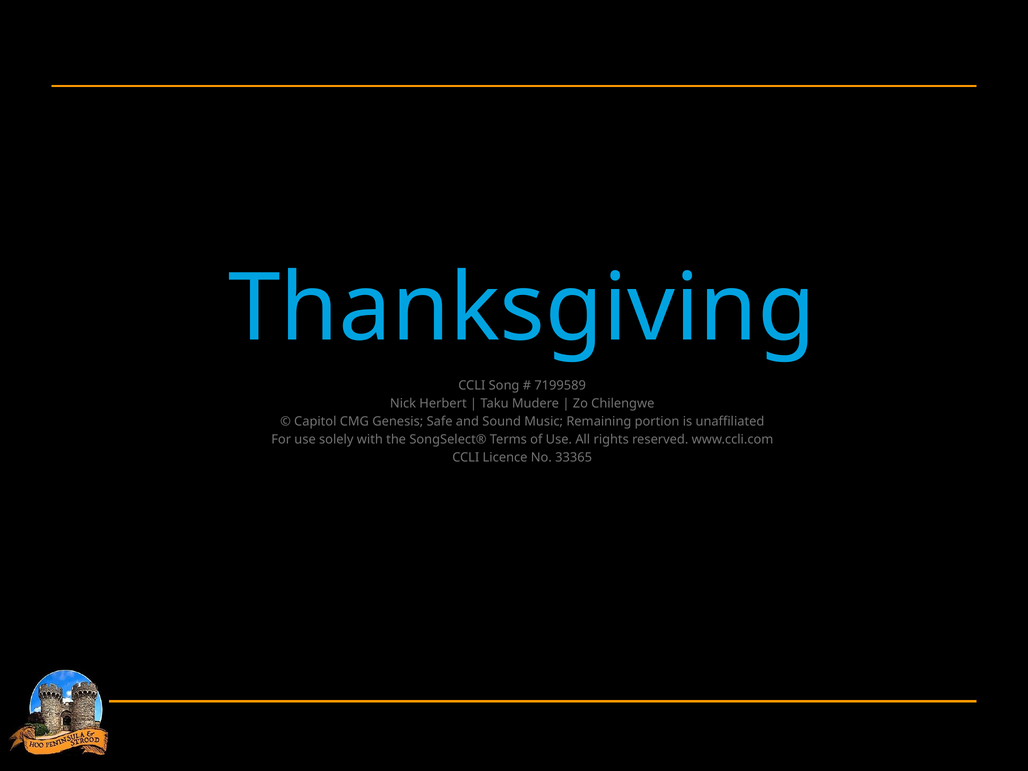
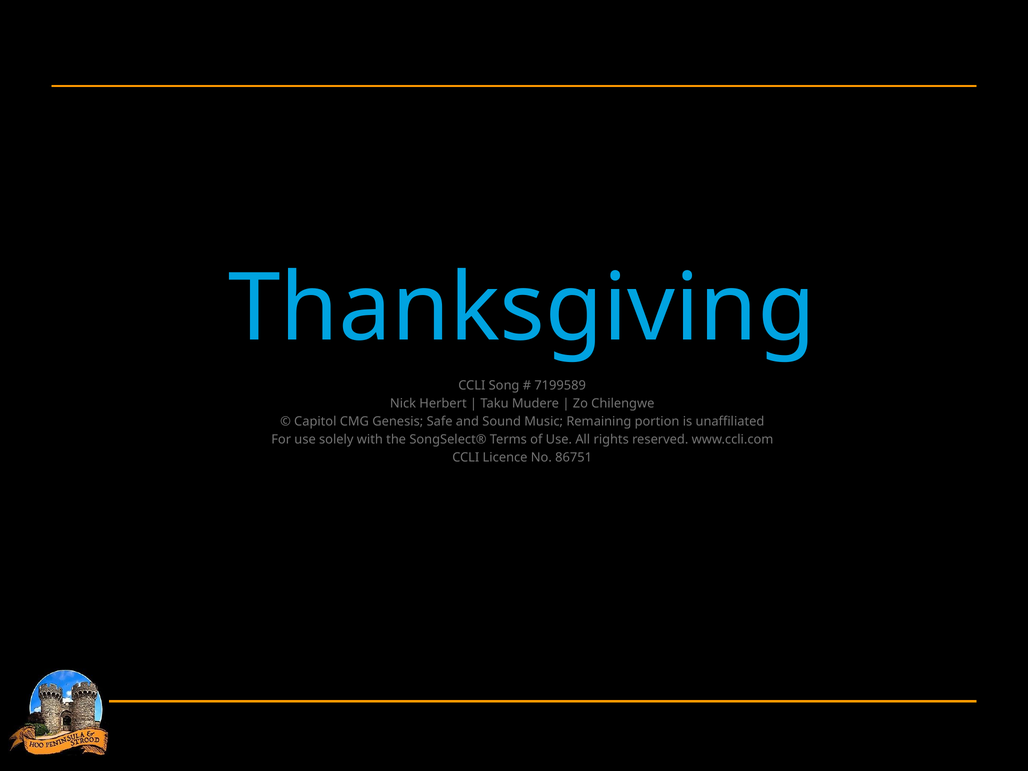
33365: 33365 -> 86751
